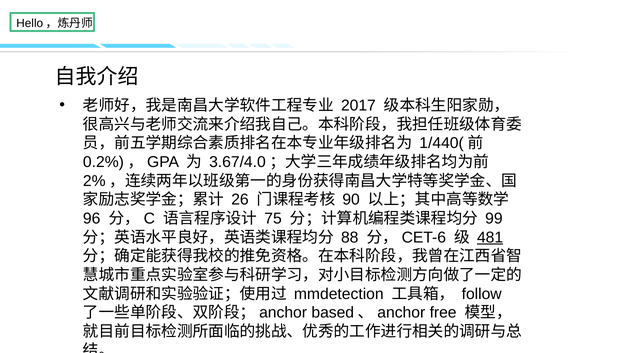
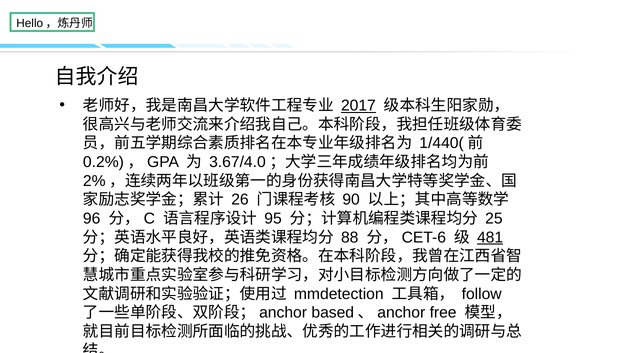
2017 underline: none -> present
75: 75 -> 95
99: 99 -> 25
